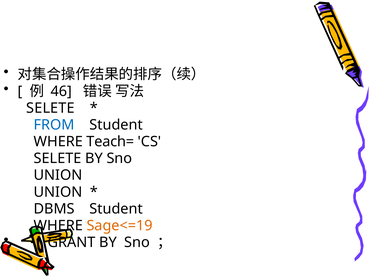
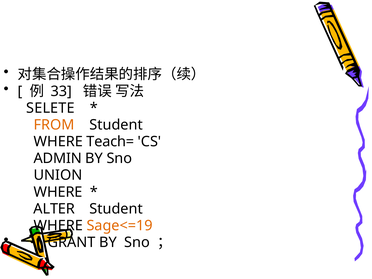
46: 46 -> 33
FROM colour: blue -> orange
SELETE at (58, 158): SELETE -> ADMIN
UNION at (58, 192): UNION -> WHERE
DBMS: DBMS -> ALTER
